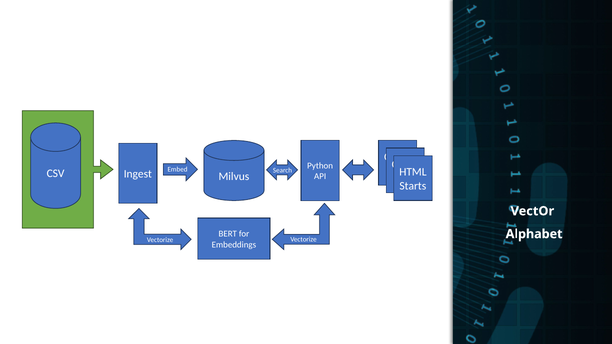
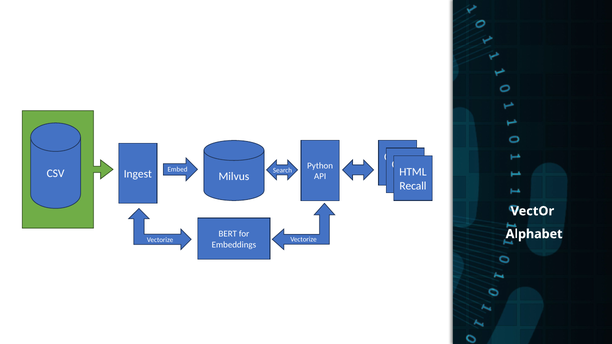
Starts: Starts -> Recall
